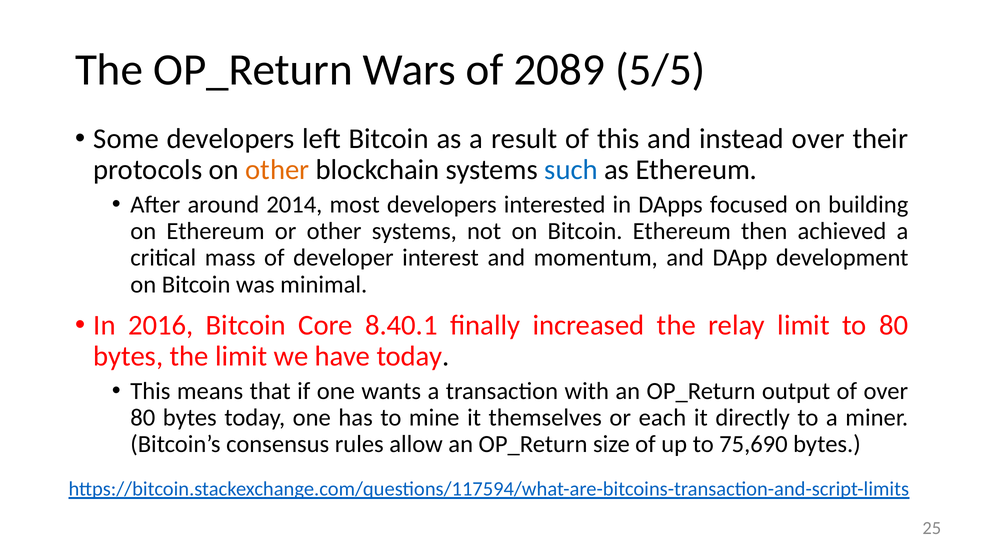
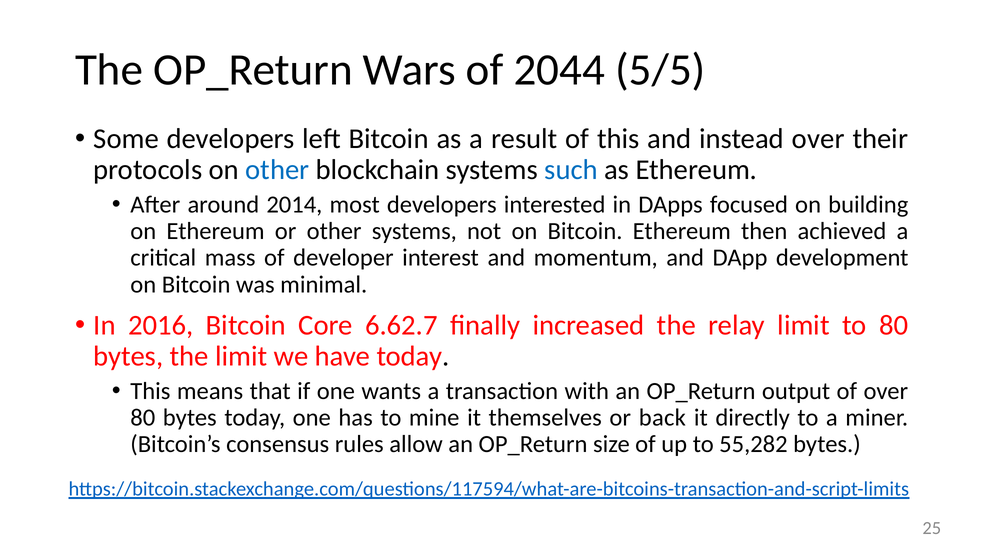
2089: 2089 -> 2044
other at (277, 170) colour: orange -> blue
8.40.1: 8.40.1 -> 6.62.7
each: each -> back
75,690: 75,690 -> 55,282
